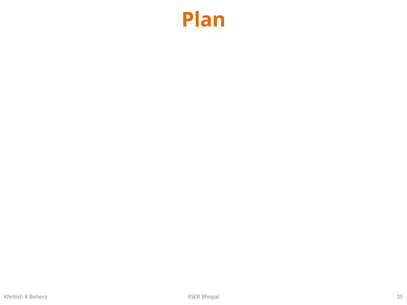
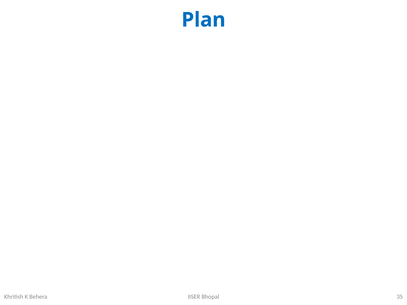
Plan colour: orange -> blue
